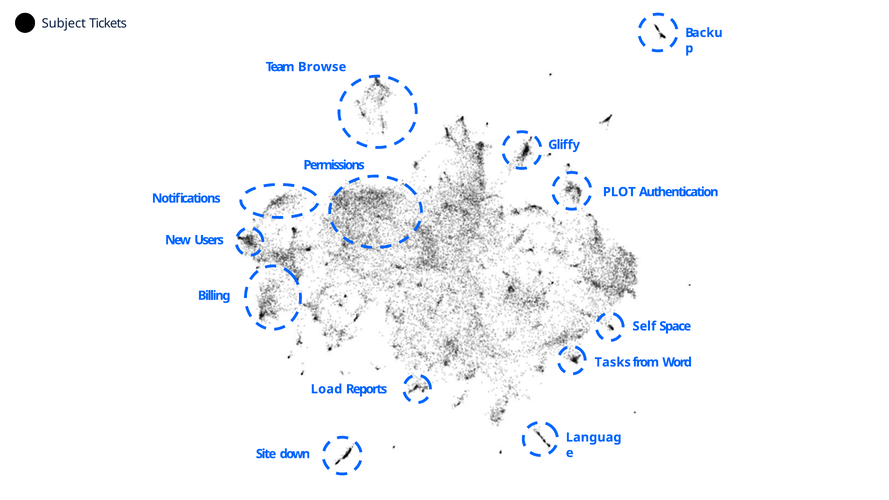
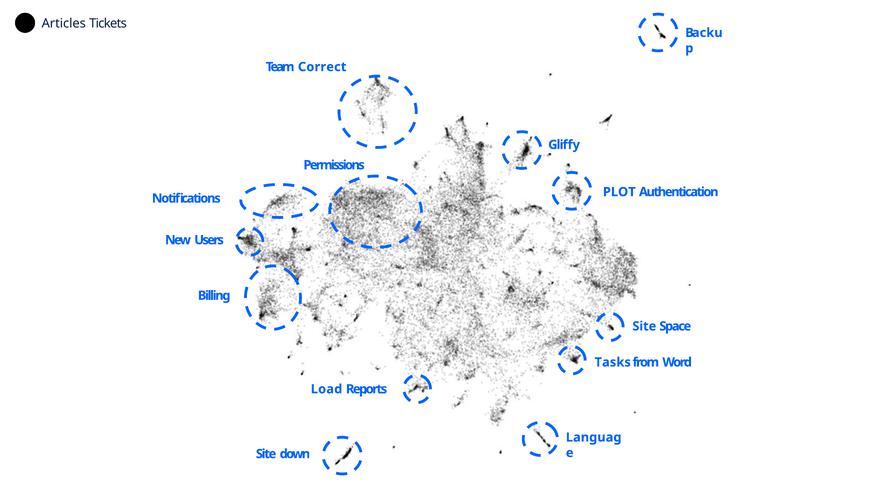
Subject: Subject -> Articles
Browse: Browse -> Correct
Self at (644, 326): Self -> Site
